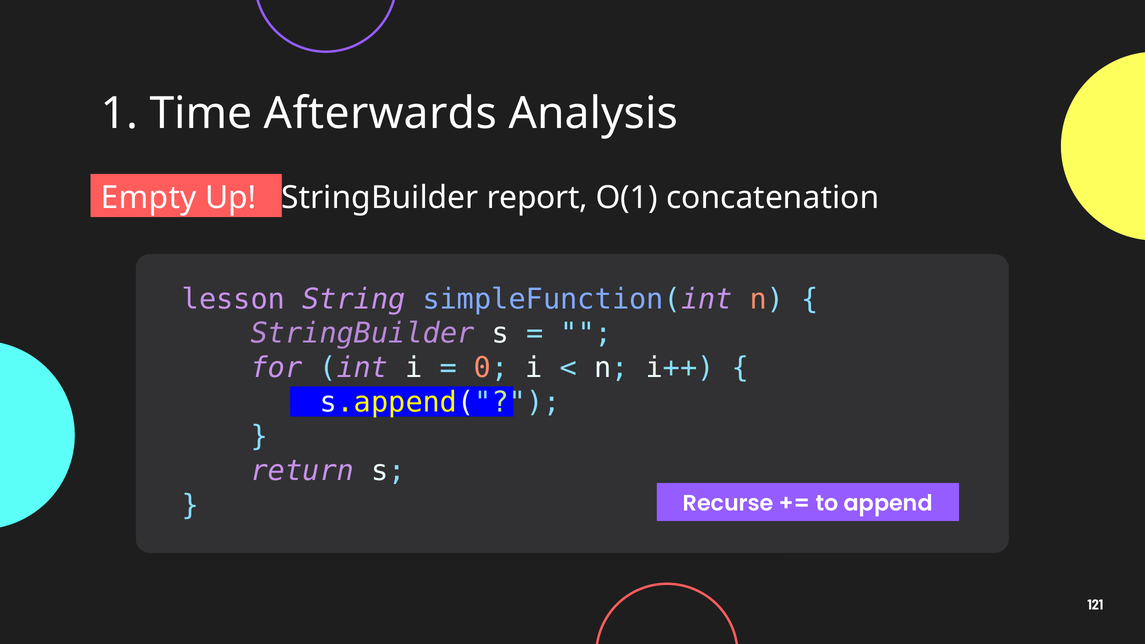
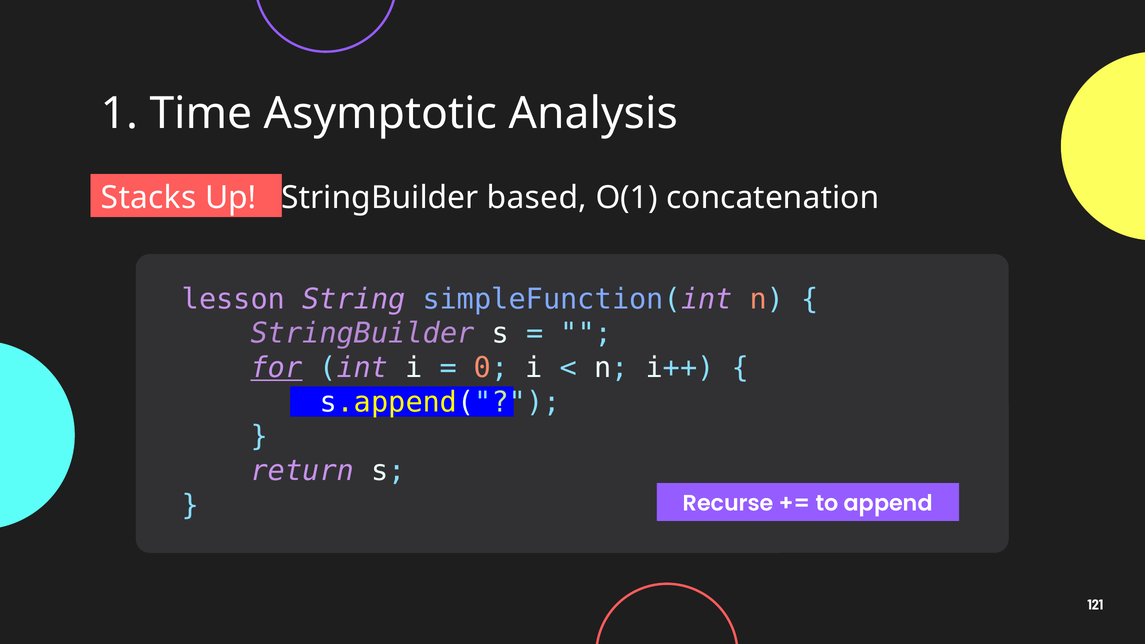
Afterwards: Afterwards -> Asymptotic
Empty: Empty -> Stacks
report: report -> based
for underline: none -> present
